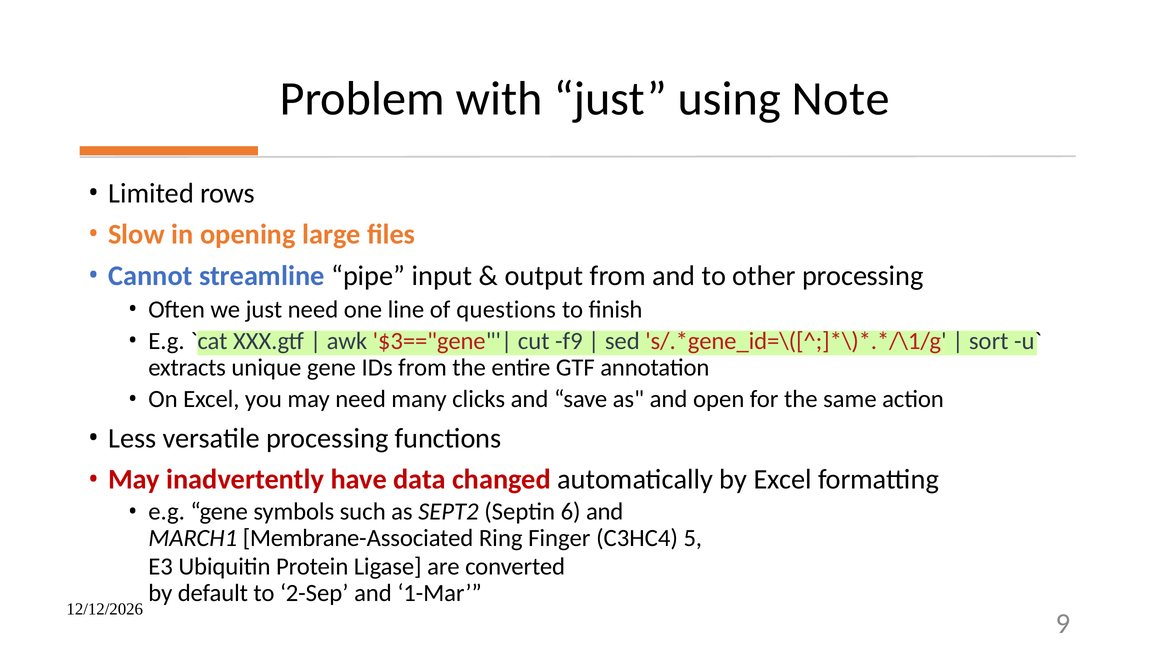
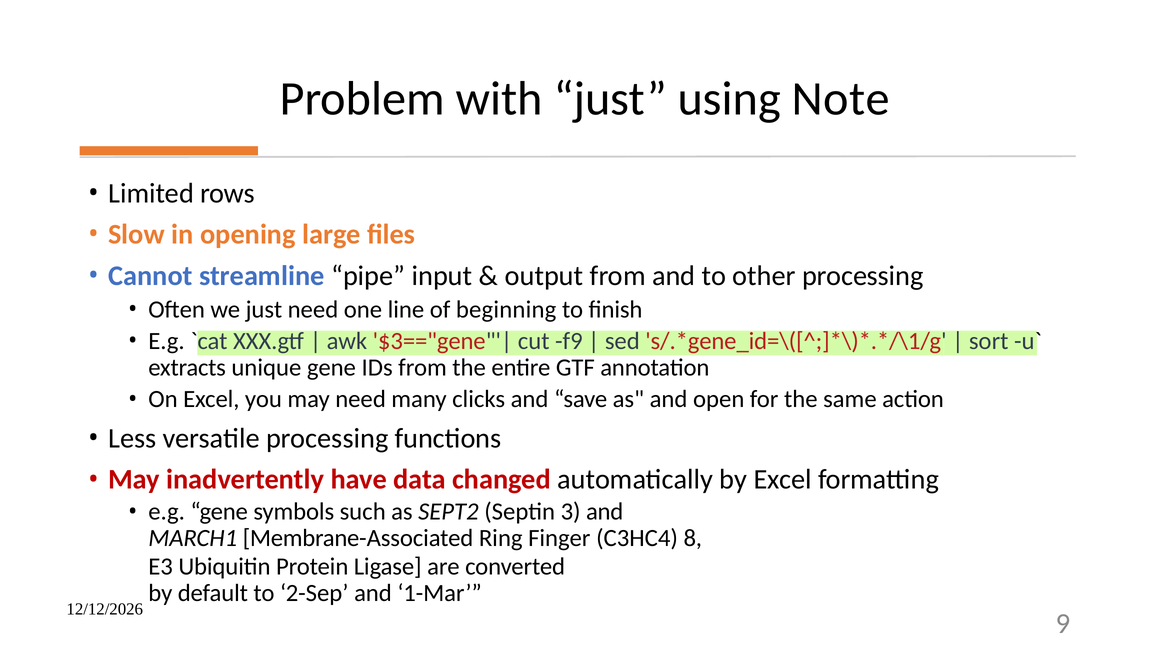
questions: questions -> beginning
6: 6 -> 3
5: 5 -> 8
